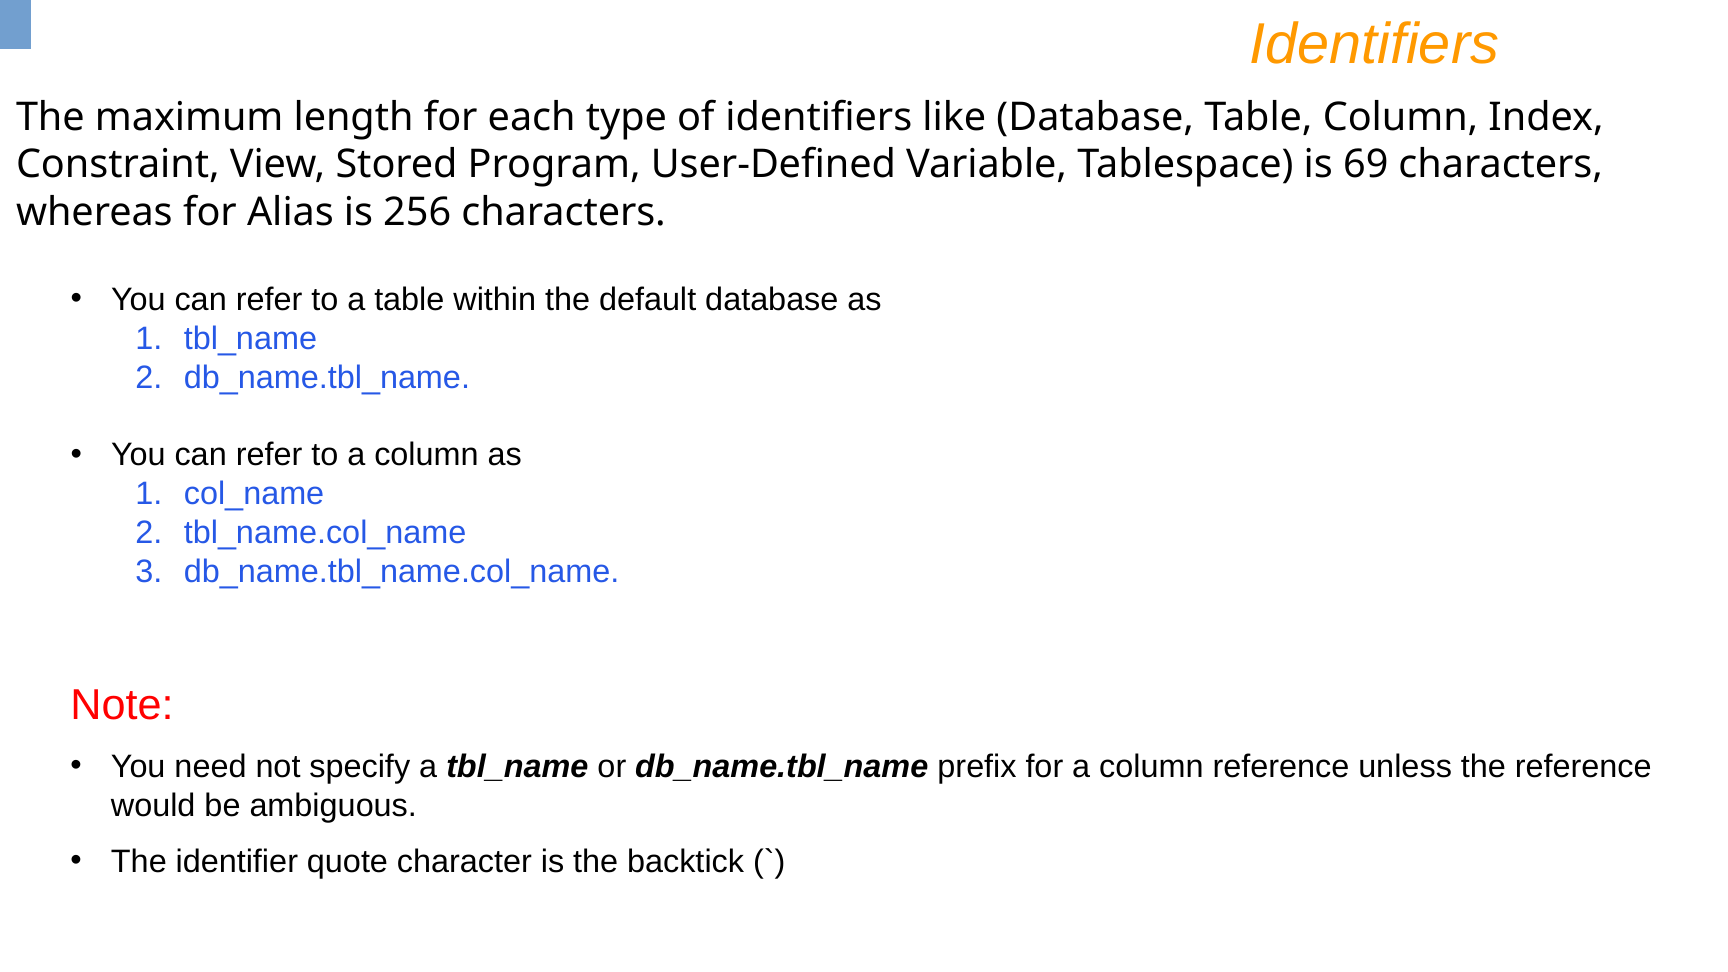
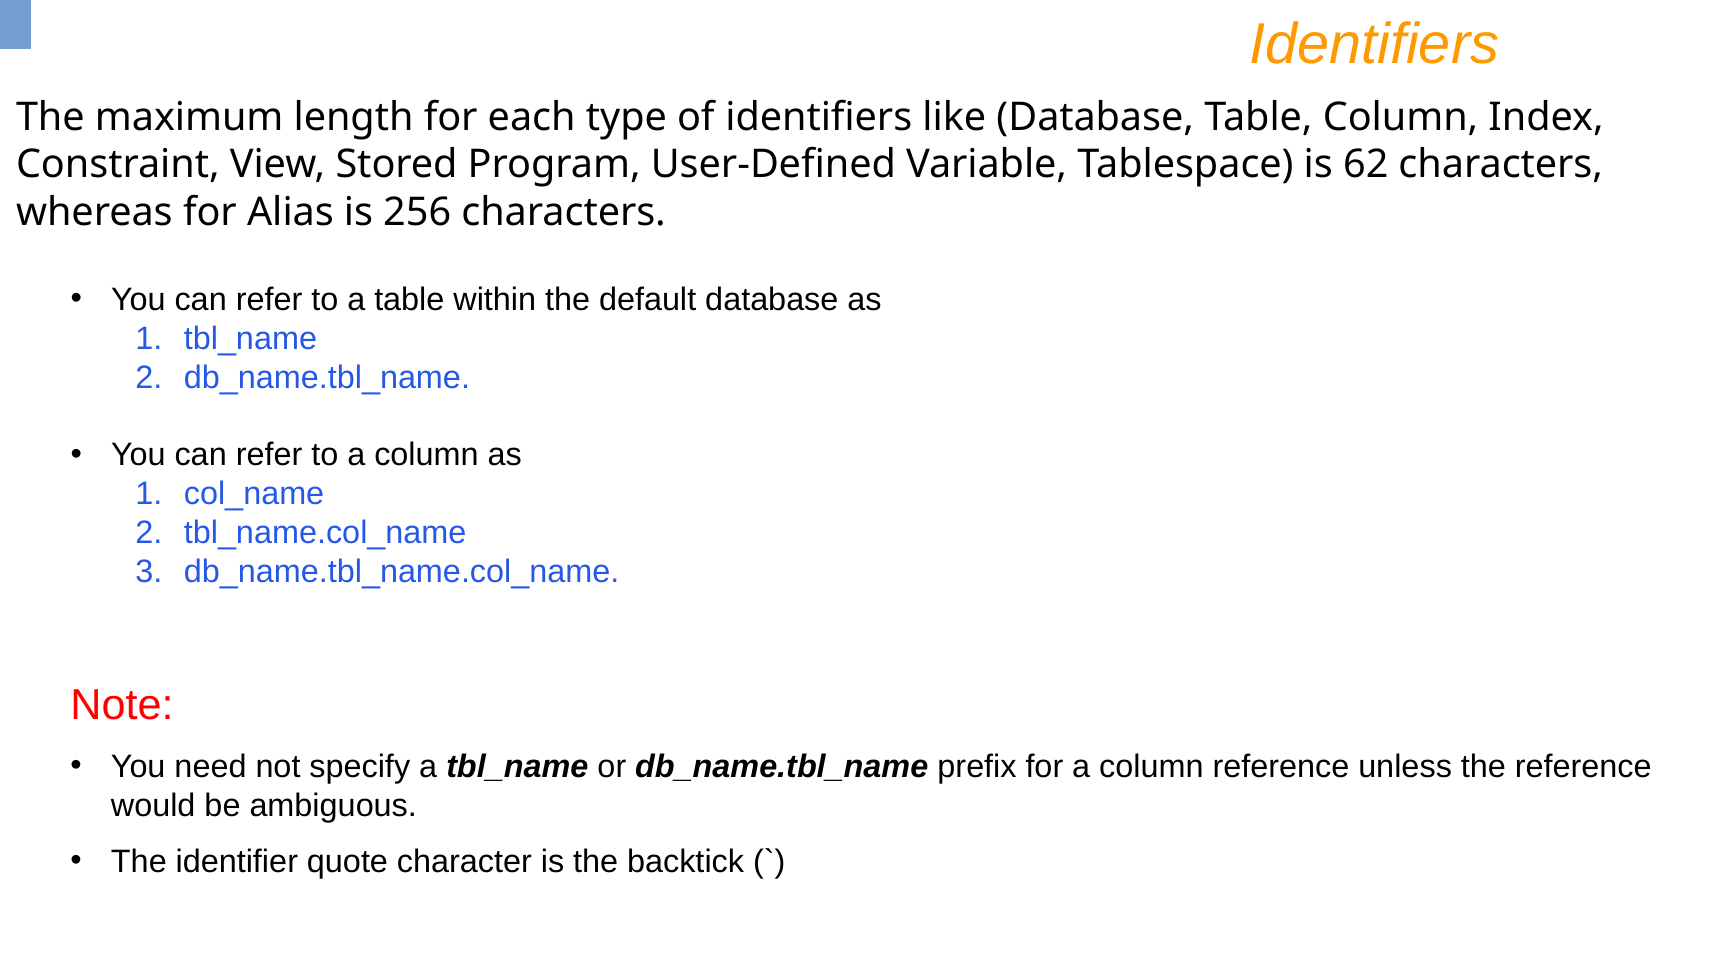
69: 69 -> 62
